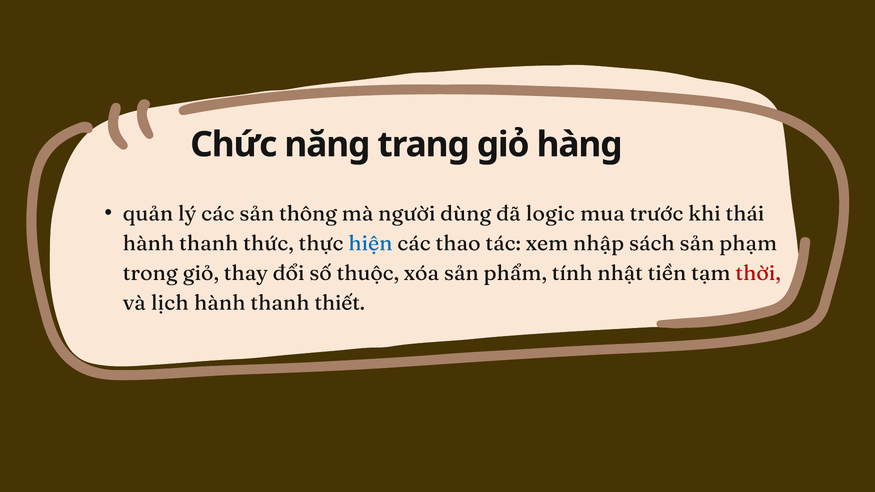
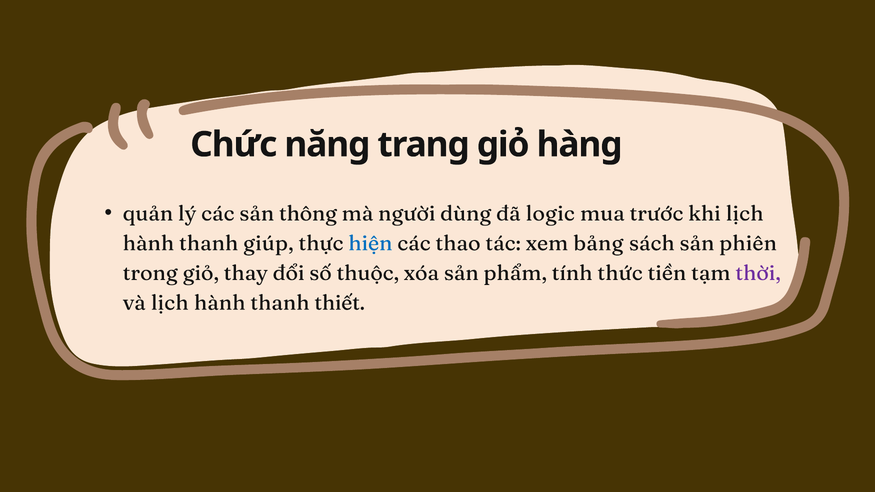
khi thái: thái -> lịch
thức: thức -> giúp
nhập: nhập -> bảng
phạm: phạm -> phiên
nhật: nhật -> thức
thời colour: red -> purple
